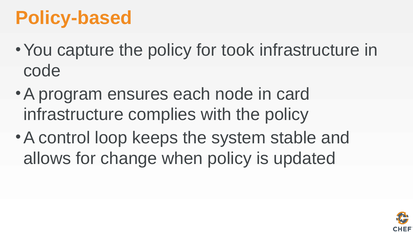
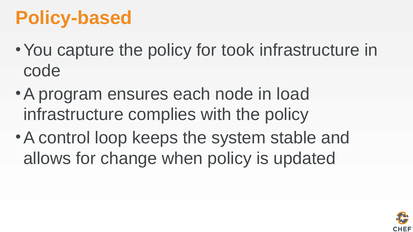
card: card -> load
